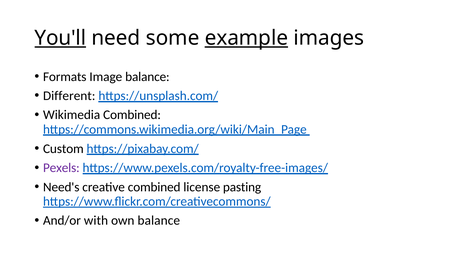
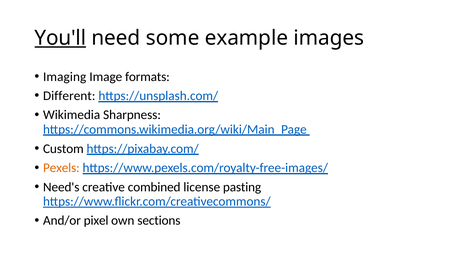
example underline: present -> none
Formats: Formats -> Imaging
Image balance: balance -> formats
Wikimedia Combined: Combined -> Sharpness
Pexels colour: purple -> orange
with: with -> pixel
own balance: balance -> sections
